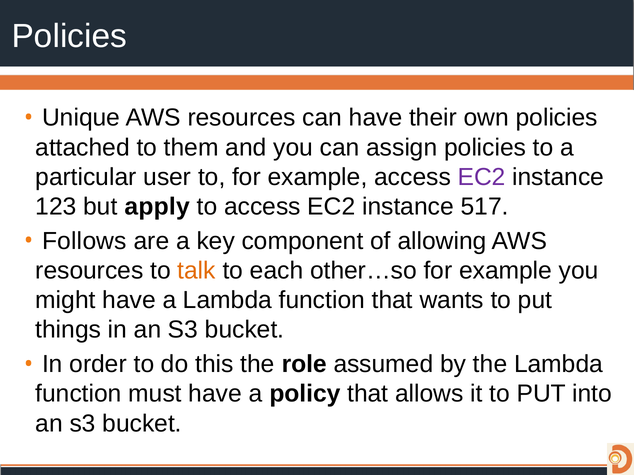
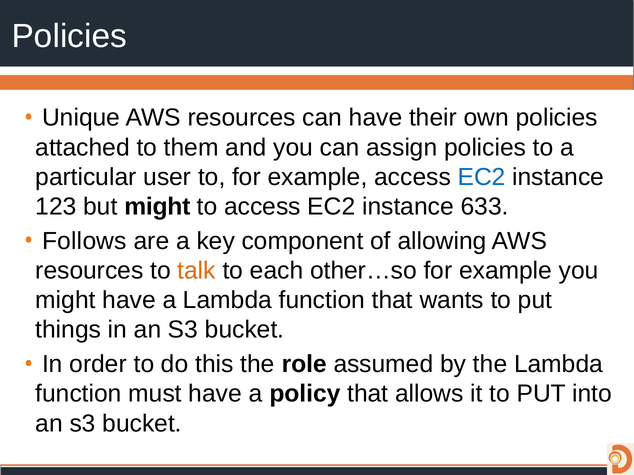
EC2 at (482, 177) colour: purple -> blue
but apply: apply -> might
517: 517 -> 633
